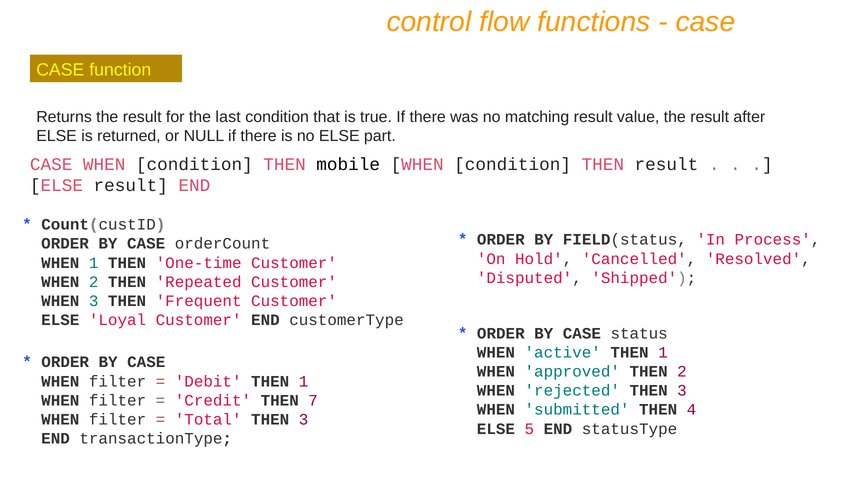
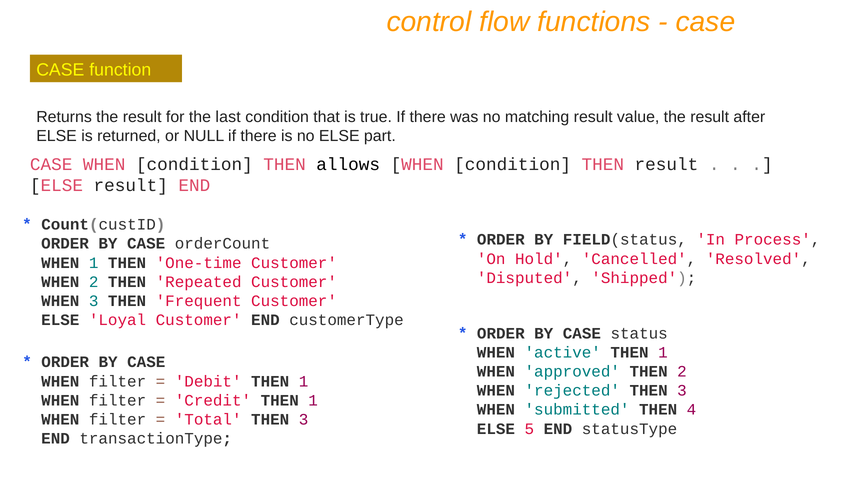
mobile: mobile -> allows
Credit THEN 7: 7 -> 1
